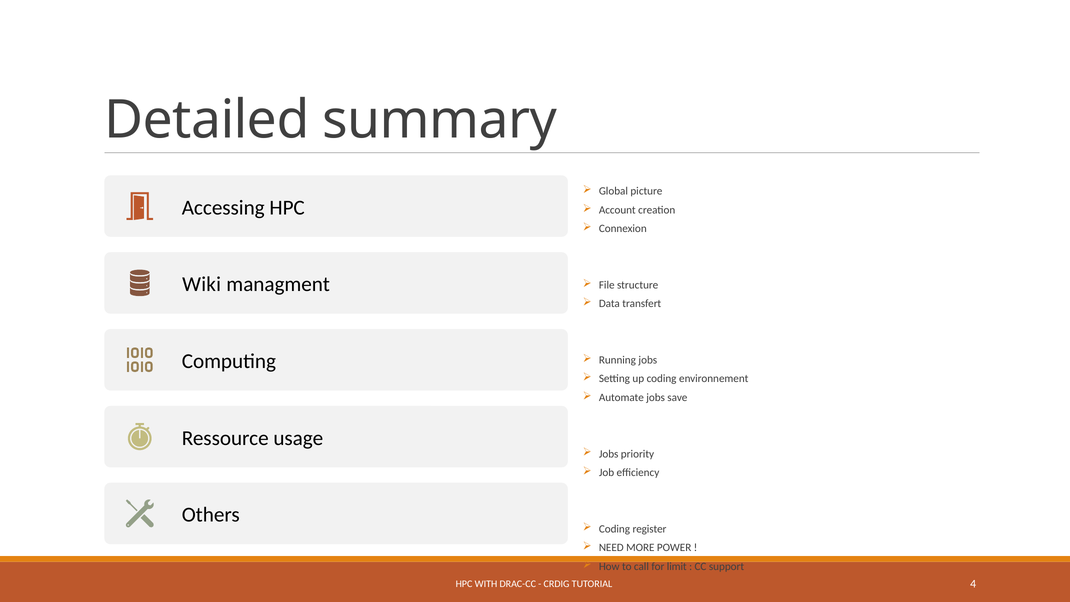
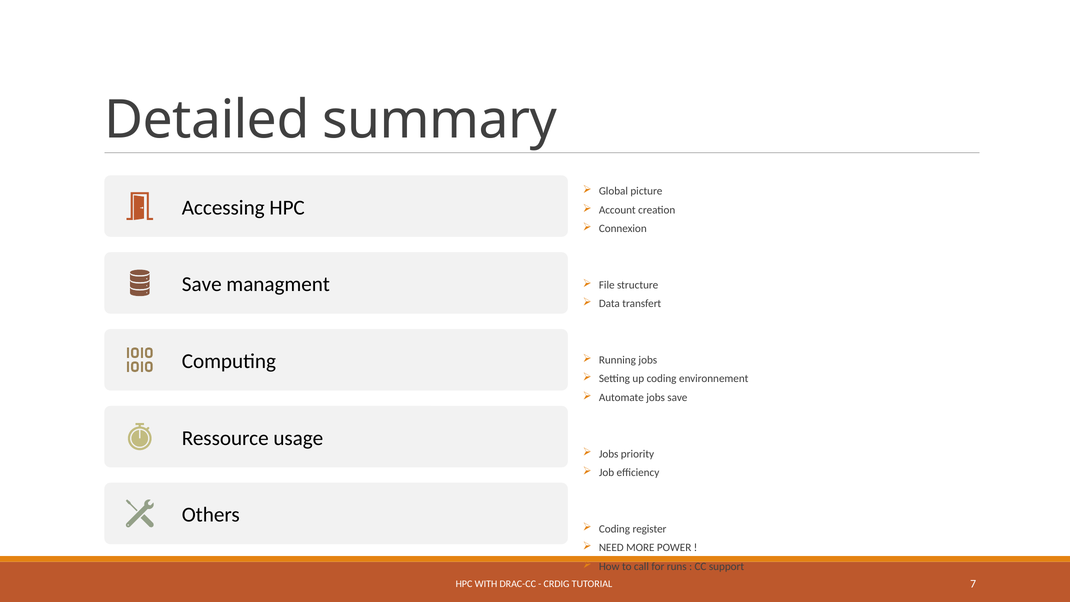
Wiki at (202, 284): Wiki -> Save
limit: limit -> runs
4: 4 -> 7
